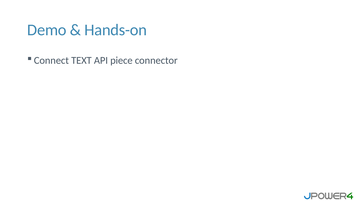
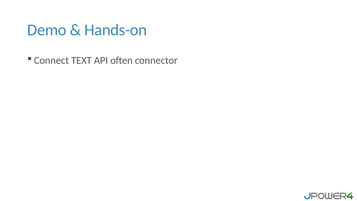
piece: piece -> often
